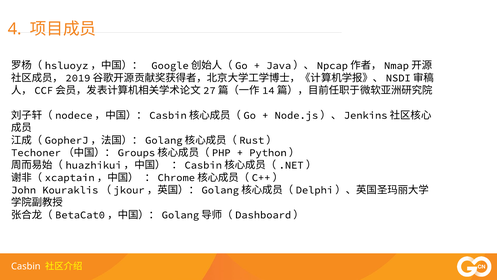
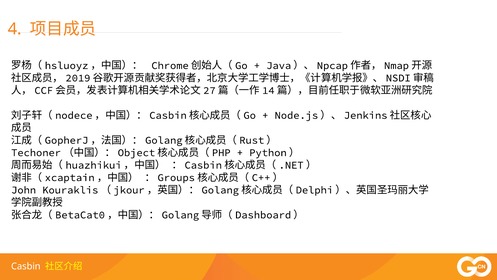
Google: Google -> Chrome
Groups: Groups -> Object
Chrome: Chrome -> Groups
